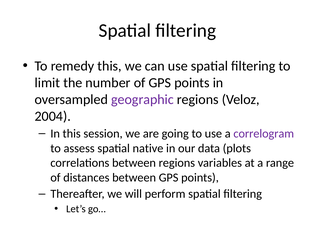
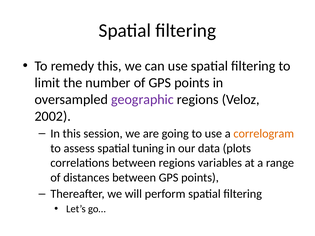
2004: 2004 -> 2002
correlogram colour: purple -> orange
native: native -> tuning
